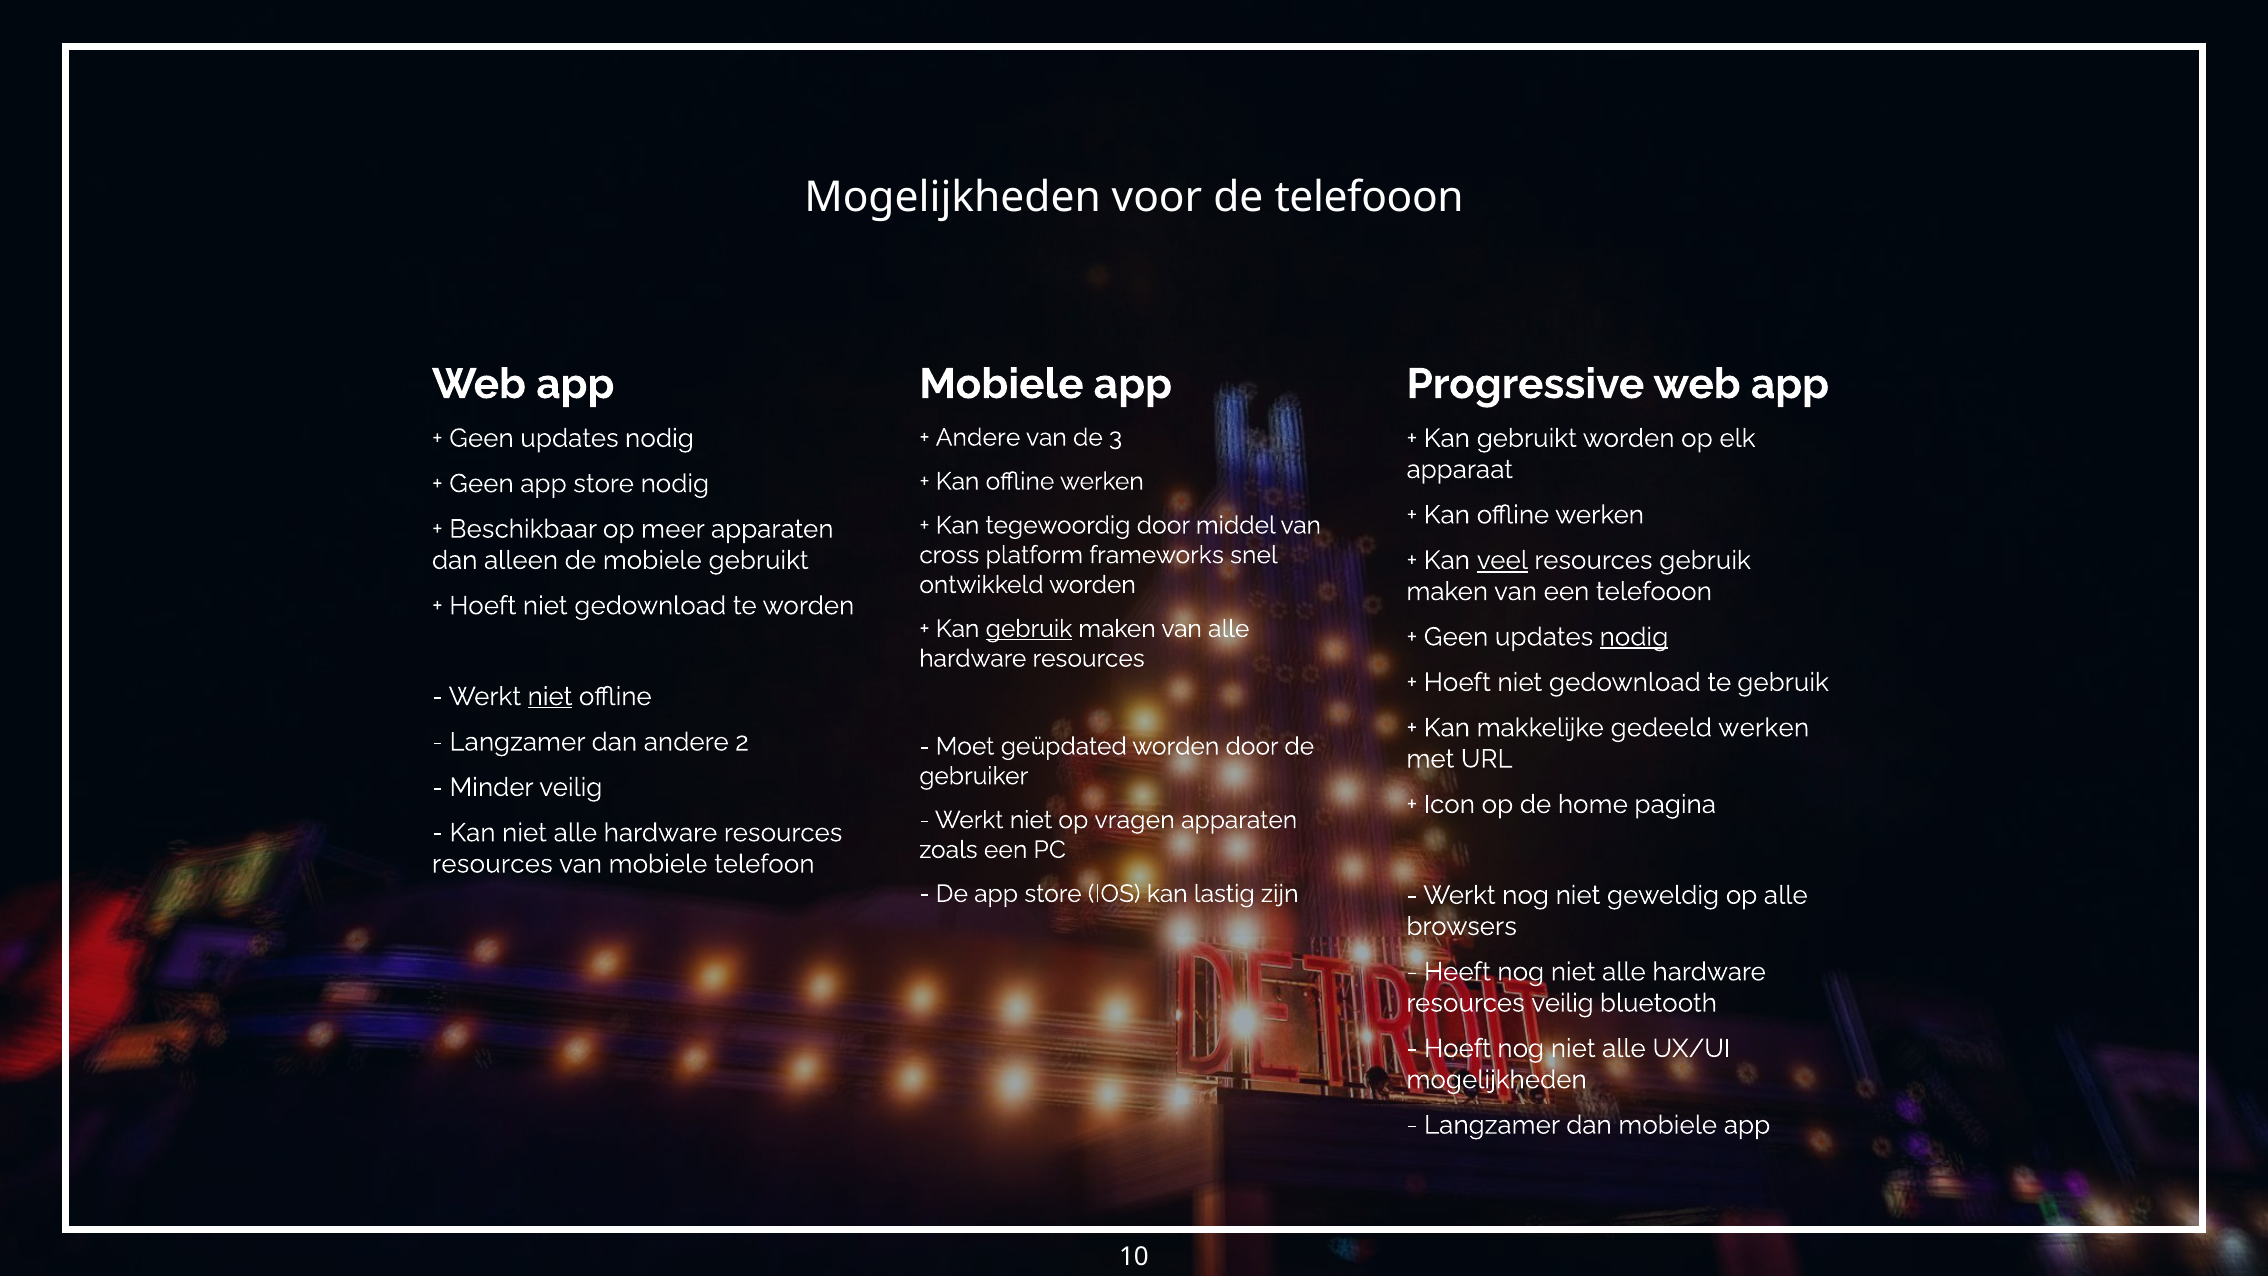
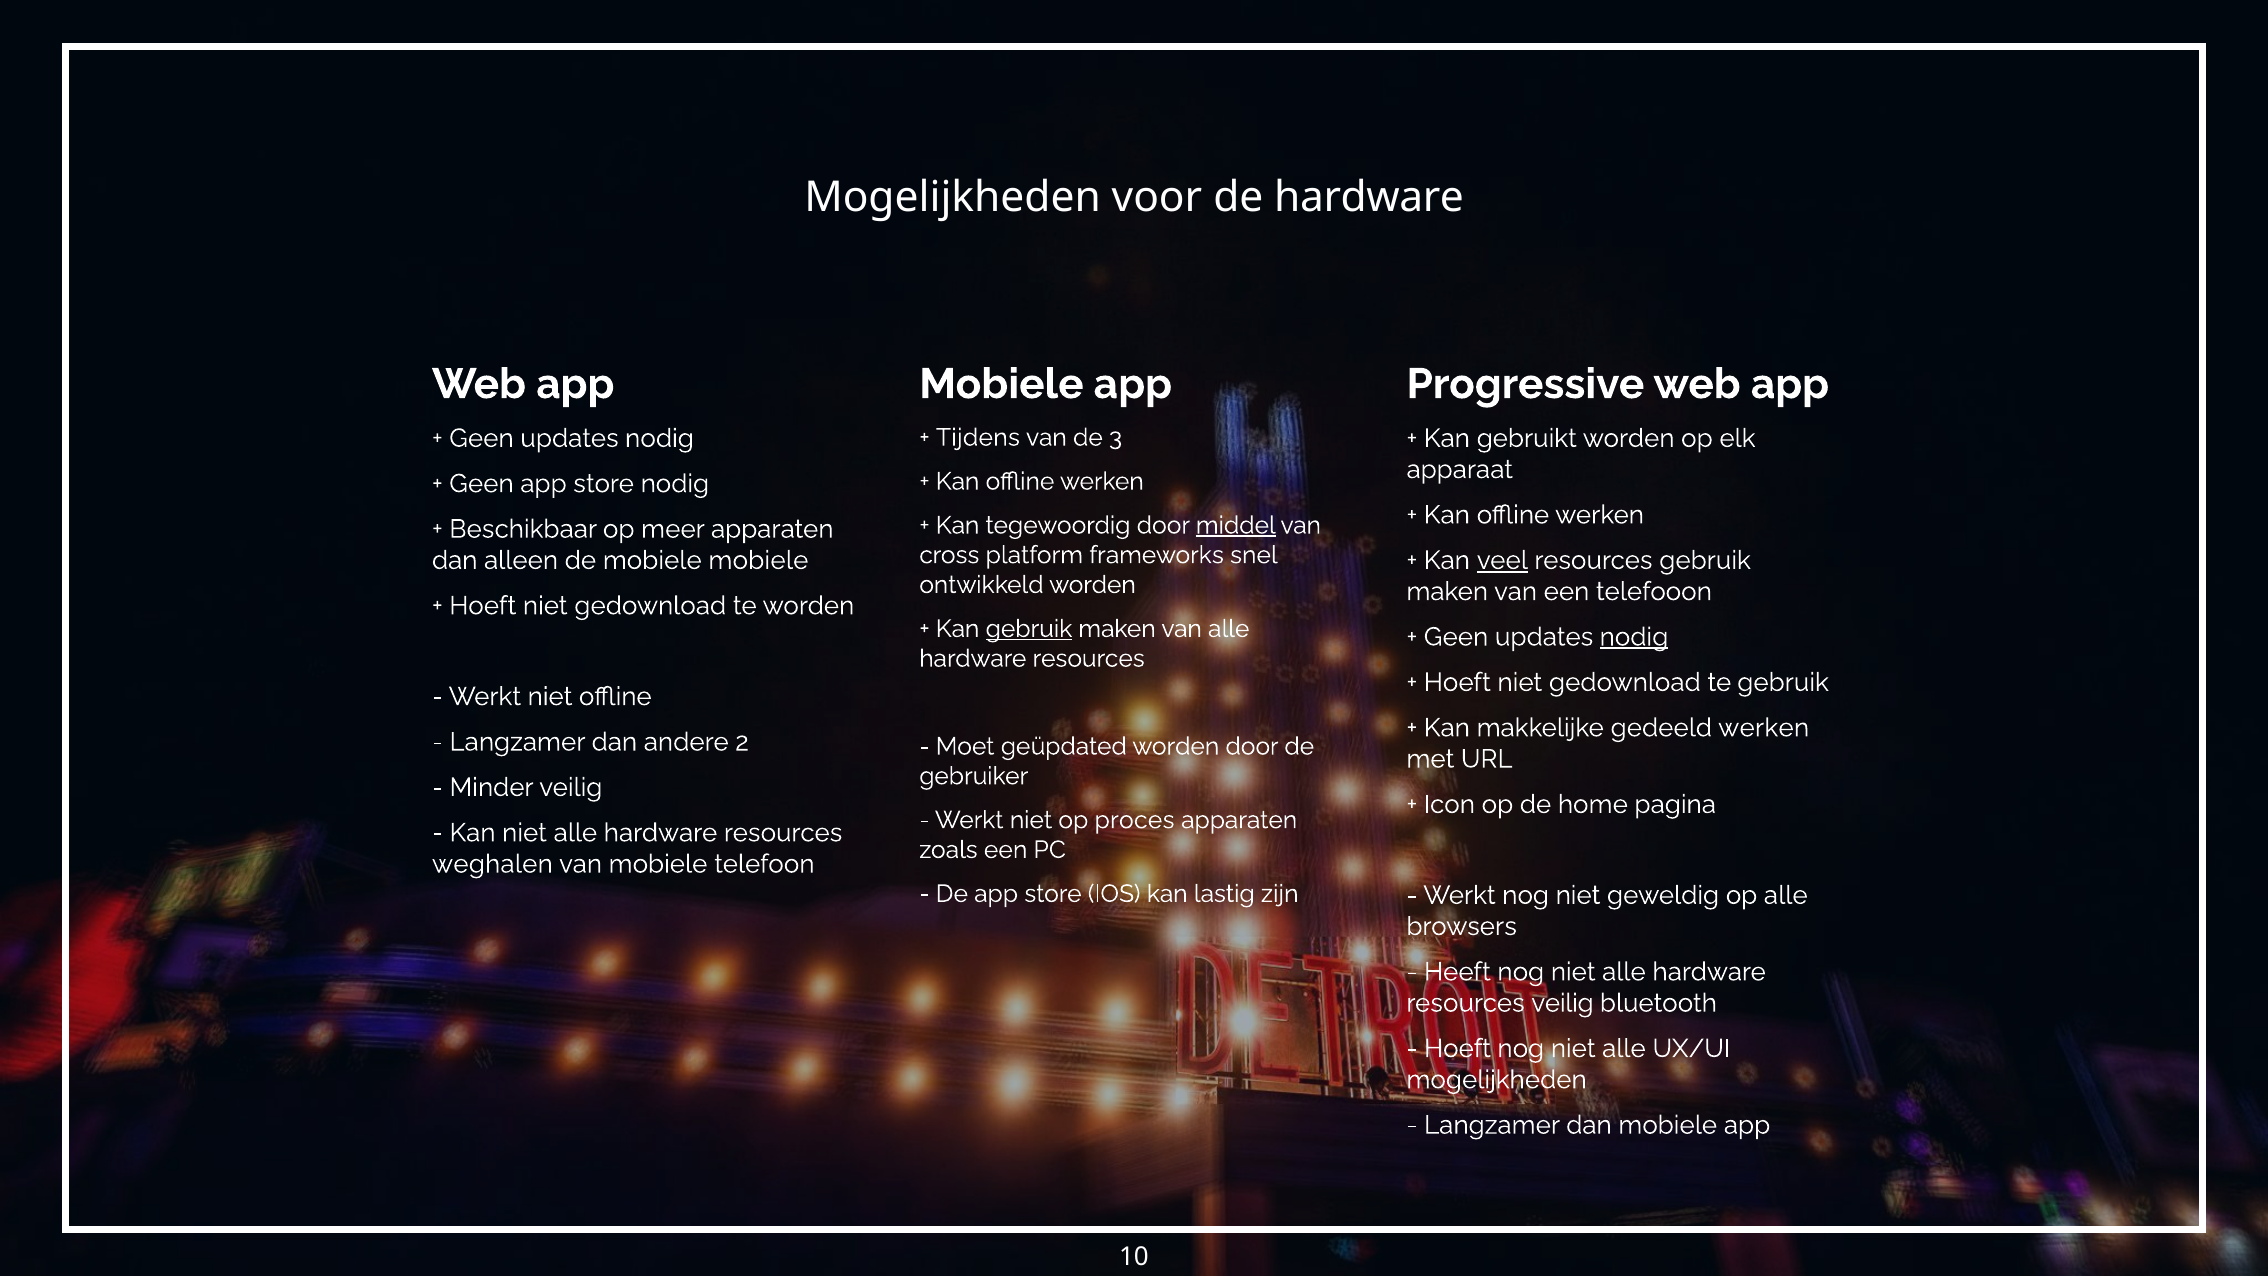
de telefooon: telefooon -> hardware
Andere at (978, 437): Andere -> Tijdens
middel underline: none -> present
mobiele gebruikt: gebruikt -> mobiele
niet at (550, 696) underline: present -> none
vragen: vragen -> proces
resources at (492, 864): resources -> weghalen
